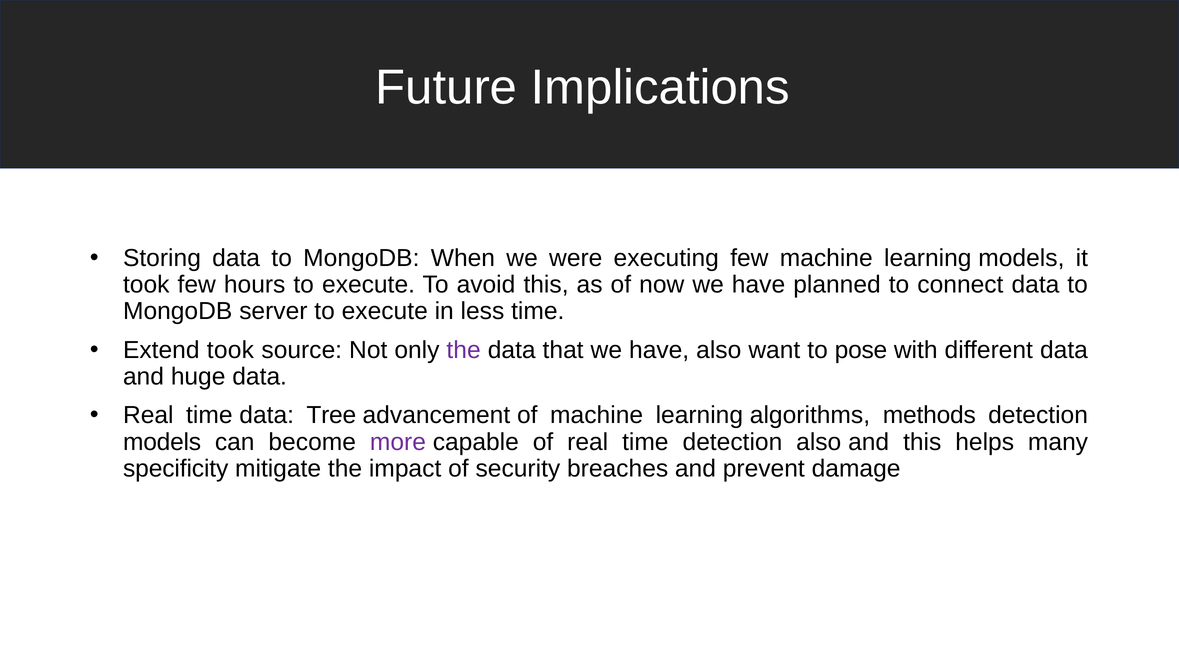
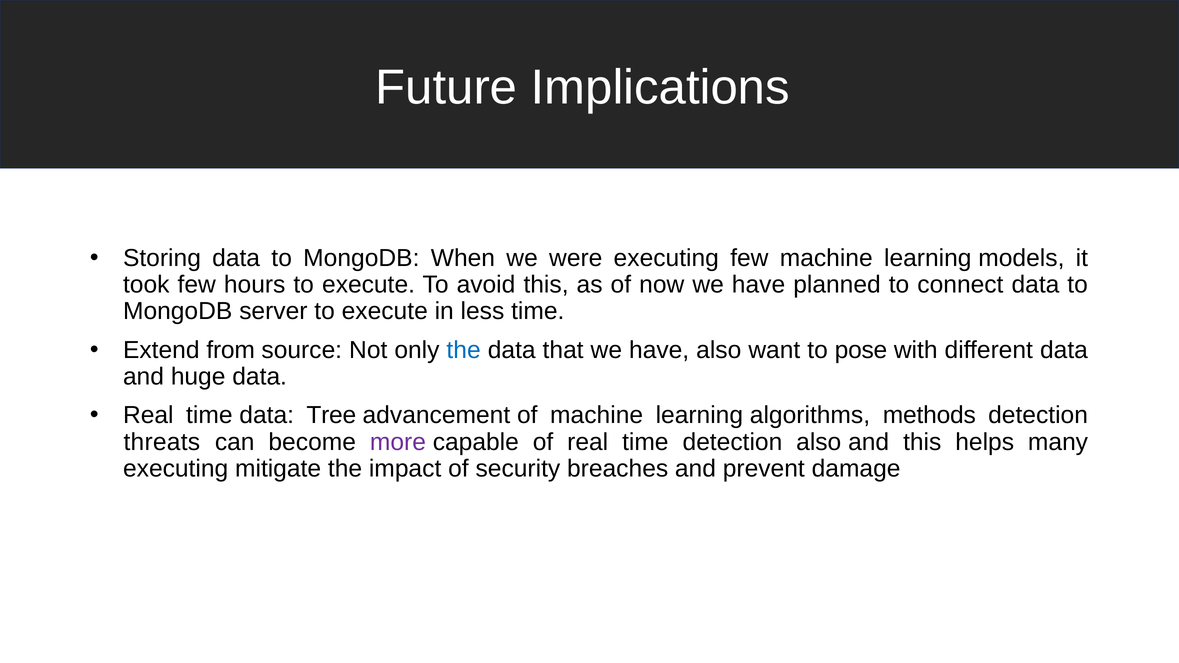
Extend took: took -> from
the at (464, 350) colour: purple -> blue
models at (162, 442): models -> threats
specificity at (176, 469): specificity -> executing
